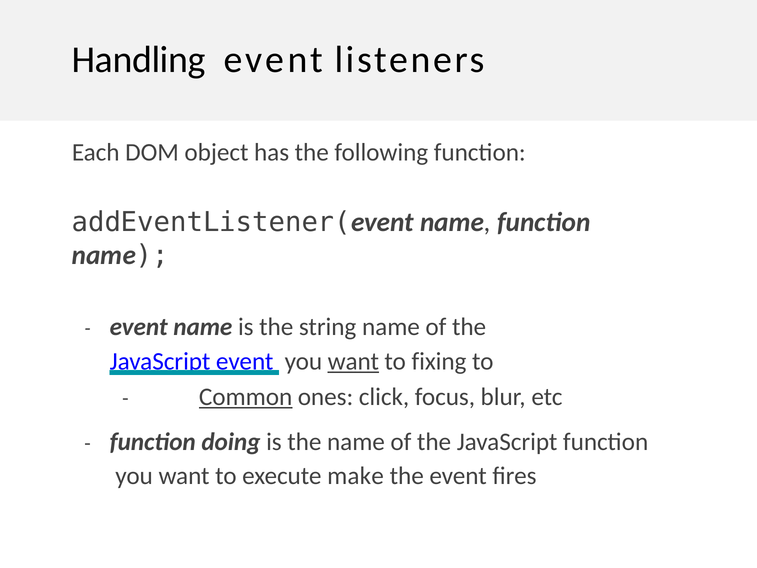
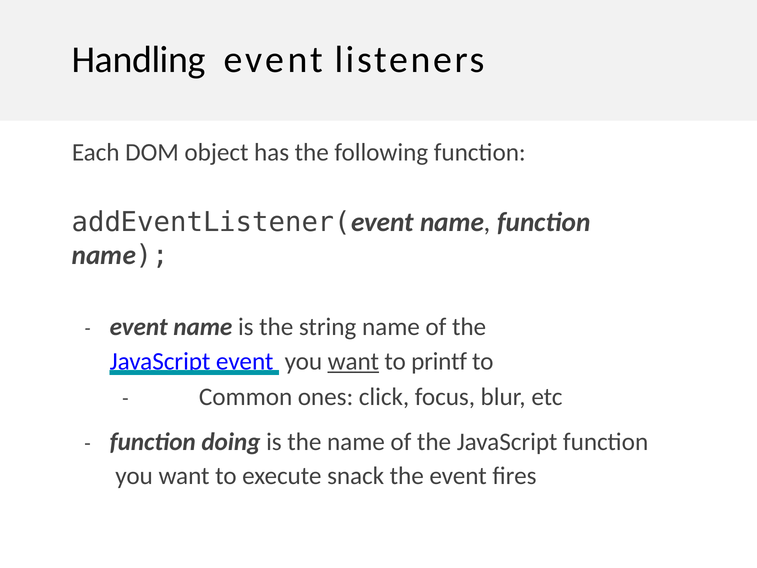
fixing: fixing -> printf
Common underline: present -> none
make: make -> snack
